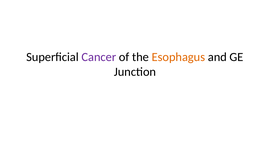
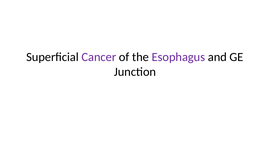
Esophagus colour: orange -> purple
